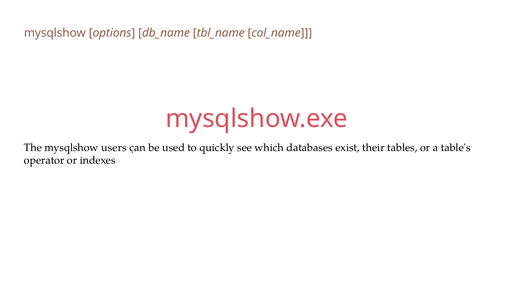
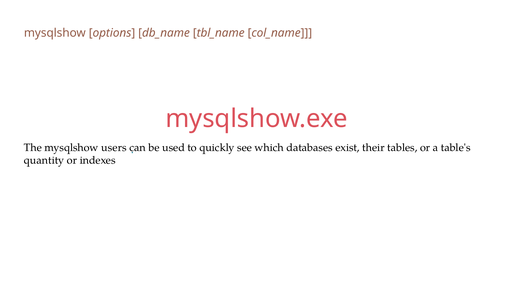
operator: operator -> quantity
